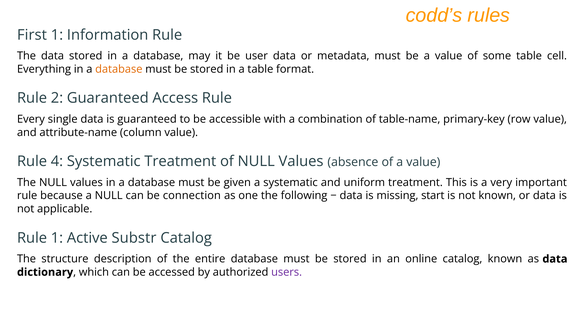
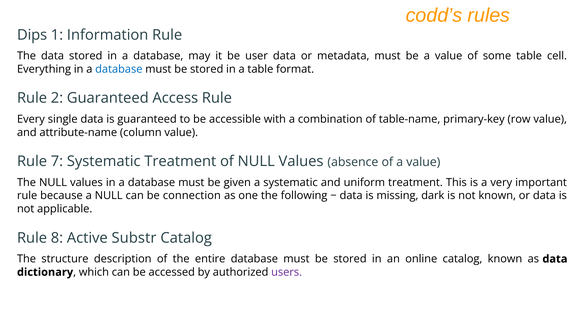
First: First -> Dips
database at (119, 69) colour: orange -> blue
4: 4 -> 7
start: start -> dark
Rule 1: 1 -> 8
